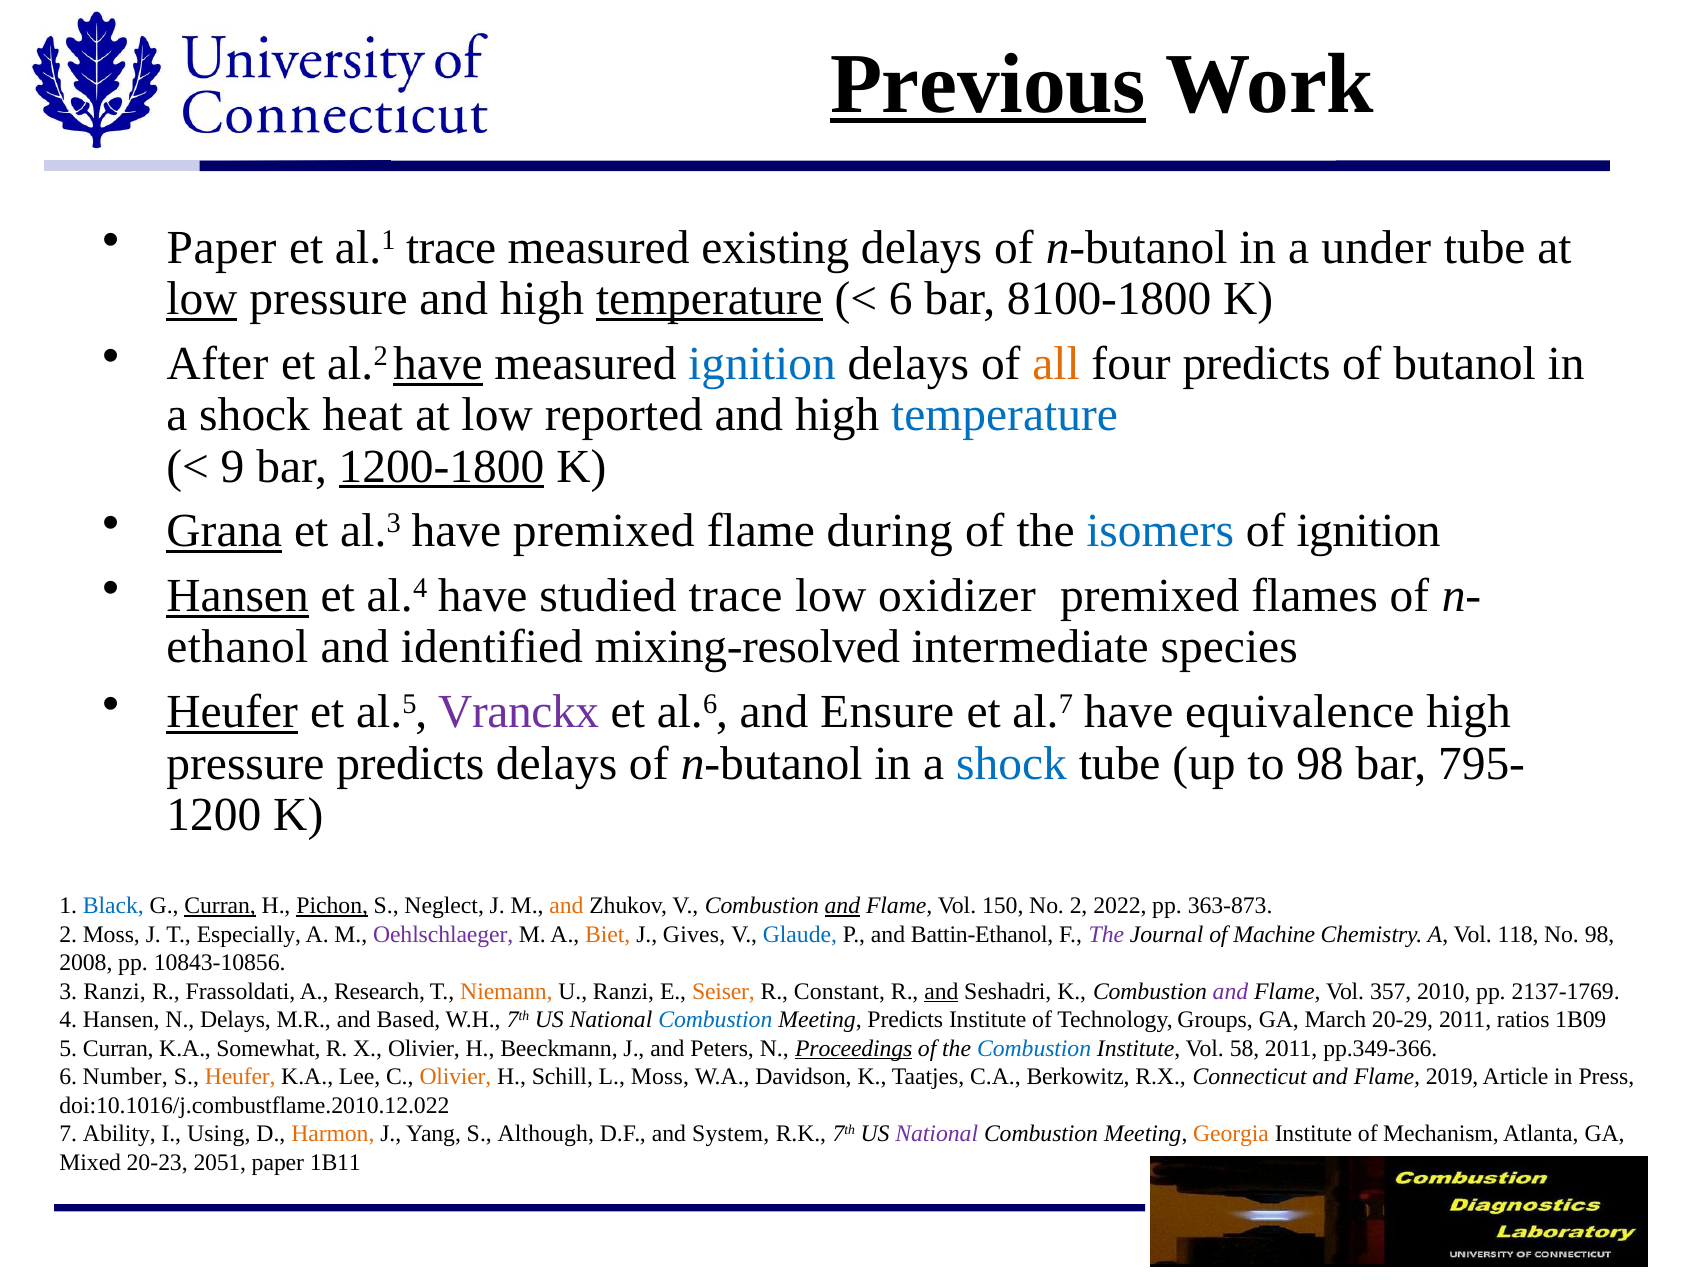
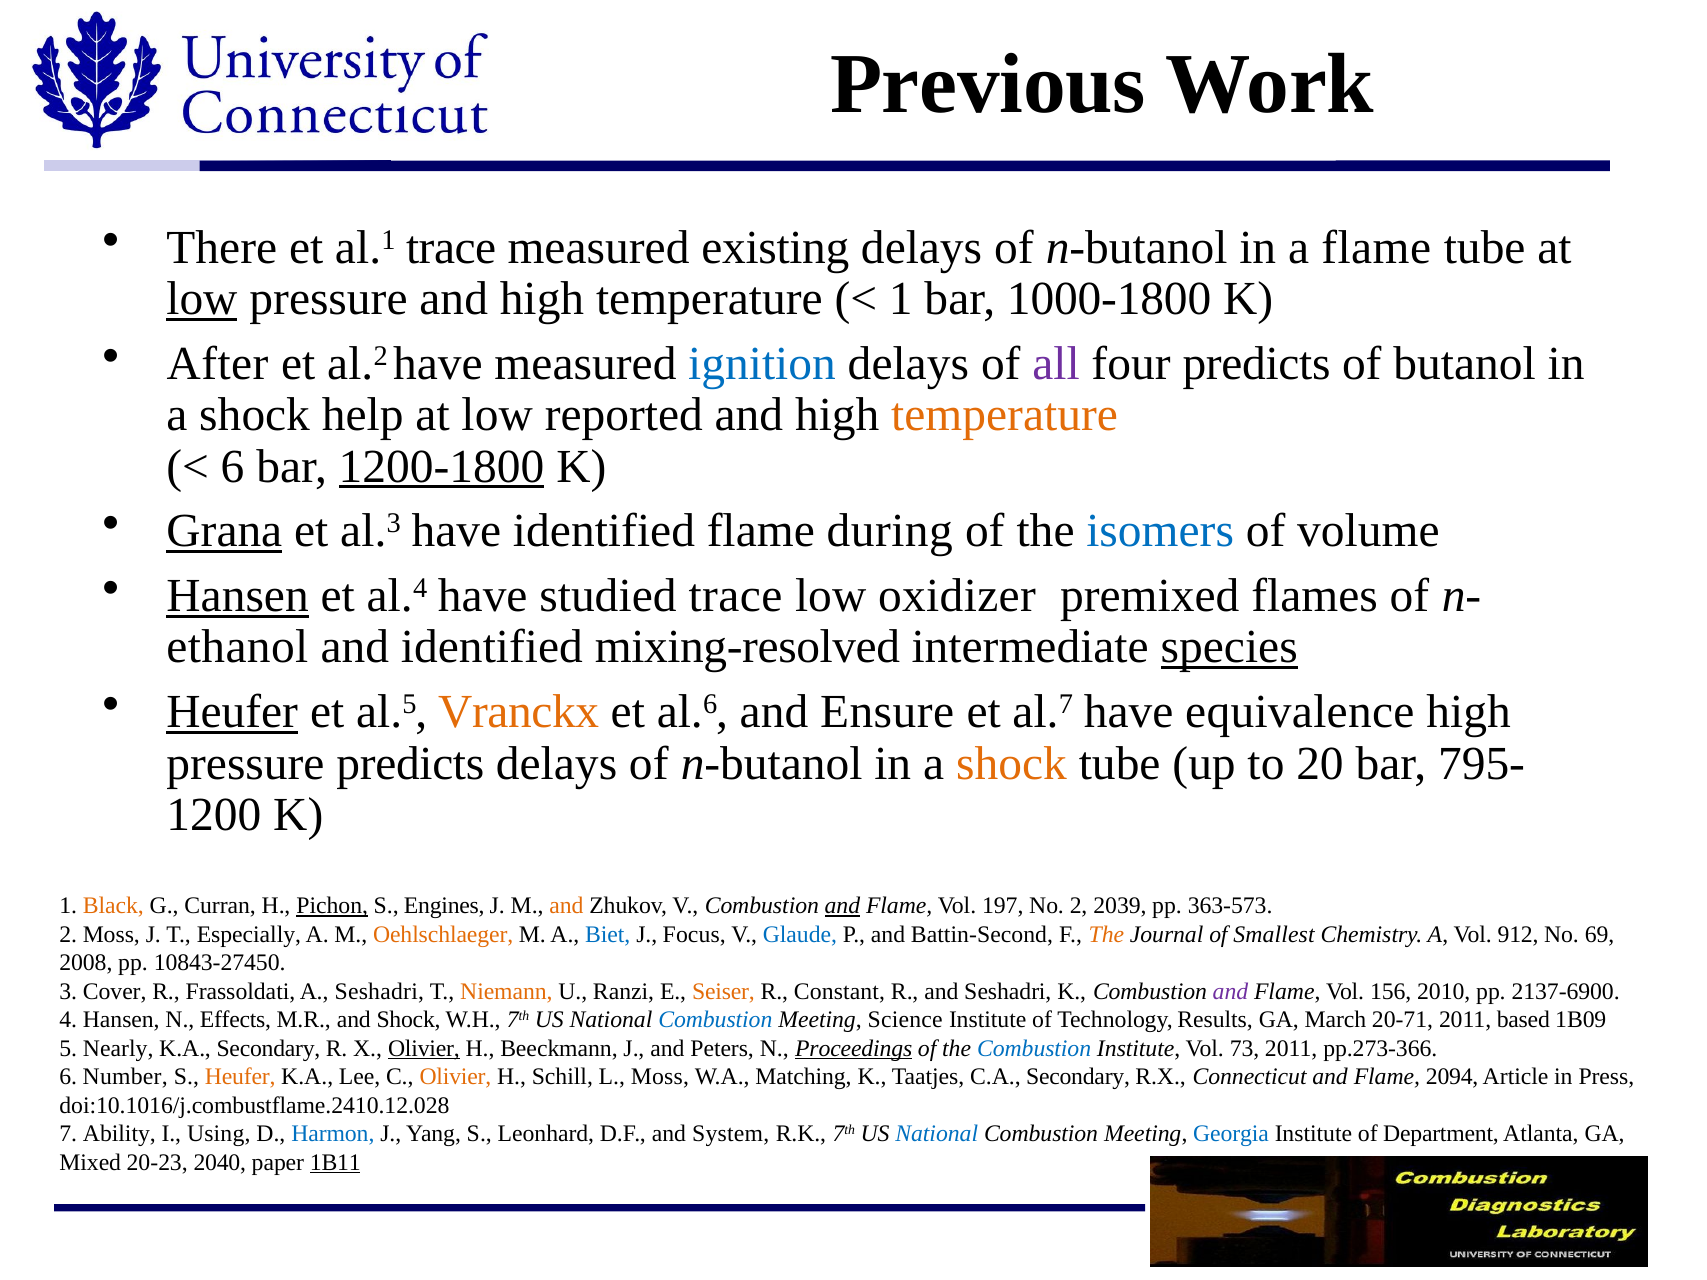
Previous underline: present -> none
Paper at (222, 248): Paper -> There
a under: under -> flame
temperature at (709, 299) underline: present -> none
6 at (901, 299): 6 -> 1
8100-1800: 8100-1800 -> 1000-1800
have at (438, 364) underline: present -> none
all colour: orange -> purple
heat: heat -> help
temperature at (1005, 415) colour: blue -> orange
9 at (233, 467): 9 -> 6
have premixed: premixed -> identified
of ignition: ignition -> volume
species underline: none -> present
Vranckx colour: purple -> orange
shock at (1011, 764) colour: blue -> orange
to 98: 98 -> 20
Black colour: blue -> orange
Curran at (220, 906) underline: present -> none
Neglect: Neglect -> Engines
150: 150 -> 197
2022: 2022 -> 2039
363-873: 363-873 -> 363-573
Oehlschlaeger colour: purple -> orange
Biet colour: orange -> blue
Gives: Gives -> Focus
Battin-Ethanol: Battin-Ethanol -> Battin-Second
The at (1106, 935) colour: purple -> orange
Machine: Machine -> Smallest
118: 118 -> 912
No 98: 98 -> 69
10843-10856: 10843-10856 -> 10843-27450
3 Ranzi: Ranzi -> Cover
A Research: Research -> Seshadri
and at (941, 992) underline: present -> none
357: 357 -> 156
2137-1769: 2137-1769 -> 2137-6900
N Delays: Delays -> Effects
and Based: Based -> Shock
Meeting Predicts: Predicts -> Science
Groups: Groups -> Results
20-29: 20-29 -> 20-71
ratios: ratios -> based
5 Curran: Curran -> Nearly
K.A Somewhat: Somewhat -> Secondary
Olivier at (424, 1049) underline: none -> present
58: 58 -> 73
pp.349-366: pp.349-366 -> pp.273-366
Davidson: Davidson -> Matching
C.A Berkowitz: Berkowitz -> Secondary
2019: 2019 -> 2094
doi:10.1016/j.combustflame.2010.12.022: doi:10.1016/j.combustflame.2010.12.022 -> doi:10.1016/j.combustflame.2410.12.028
Harmon colour: orange -> blue
Although: Although -> Leonhard
National at (937, 1134) colour: purple -> blue
Georgia colour: orange -> blue
Mechanism: Mechanism -> Department
2051: 2051 -> 2040
1B11 underline: none -> present
